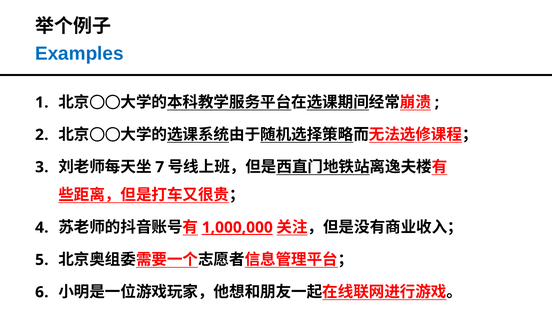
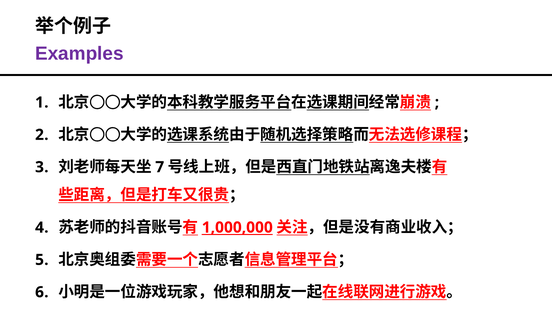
Examples colour: blue -> purple
